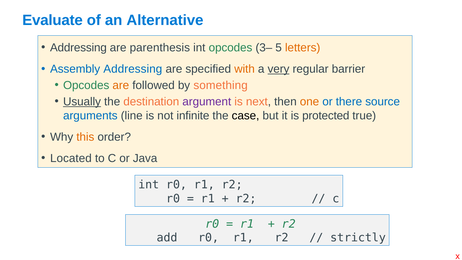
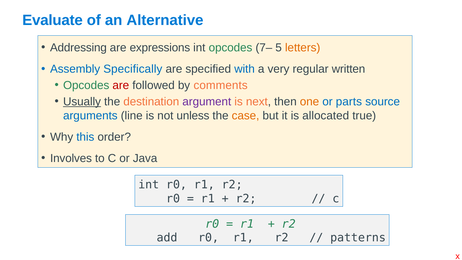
parenthesis: parenthesis -> expressions
3–: 3– -> 7–
Assembly Addressing: Addressing -> Specifically
with colour: orange -> blue
very underline: present -> none
barrier: barrier -> written
are at (121, 85) colour: orange -> red
something: something -> comments
there: there -> parts
infinite: infinite -> unless
case colour: black -> orange
protected: protected -> allocated
this colour: orange -> blue
Located: Located -> Involves
strictly: strictly -> patterns
